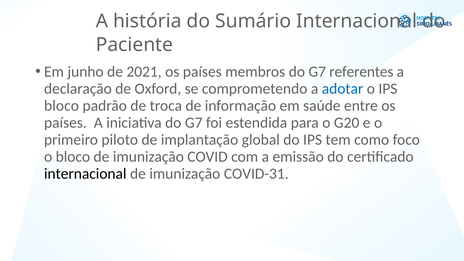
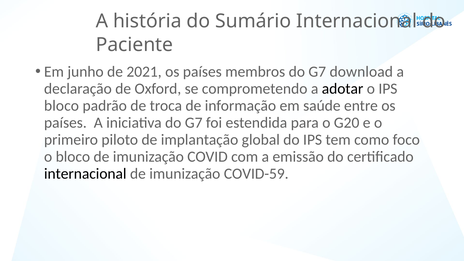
referentes: referentes -> download
adotar colour: blue -> black
COVID-31: COVID-31 -> COVID-59
